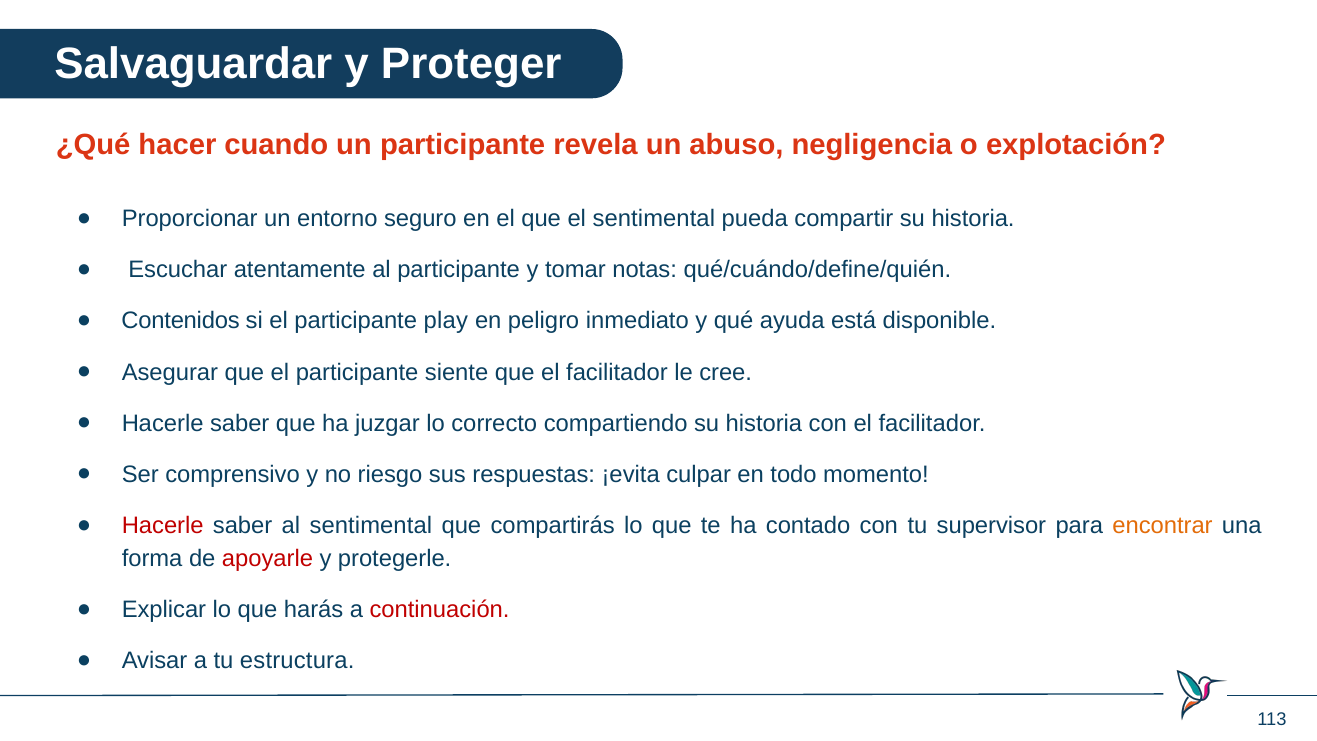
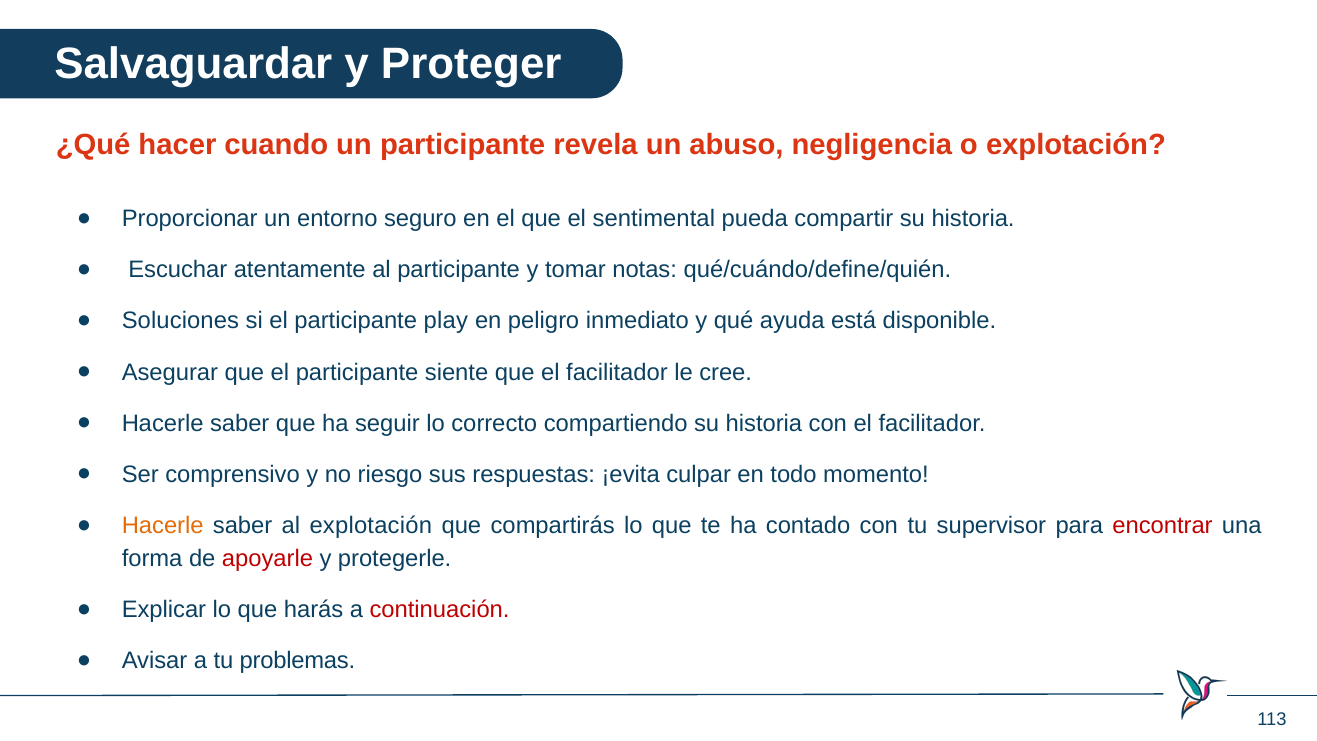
Contenidos: Contenidos -> Soluciones
juzgar: juzgar -> seguir
Hacerle at (163, 525) colour: red -> orange
al sentimental: sentimental -> explotación
encontrar colour: orange -> red
estructura: estructura -> problemas
